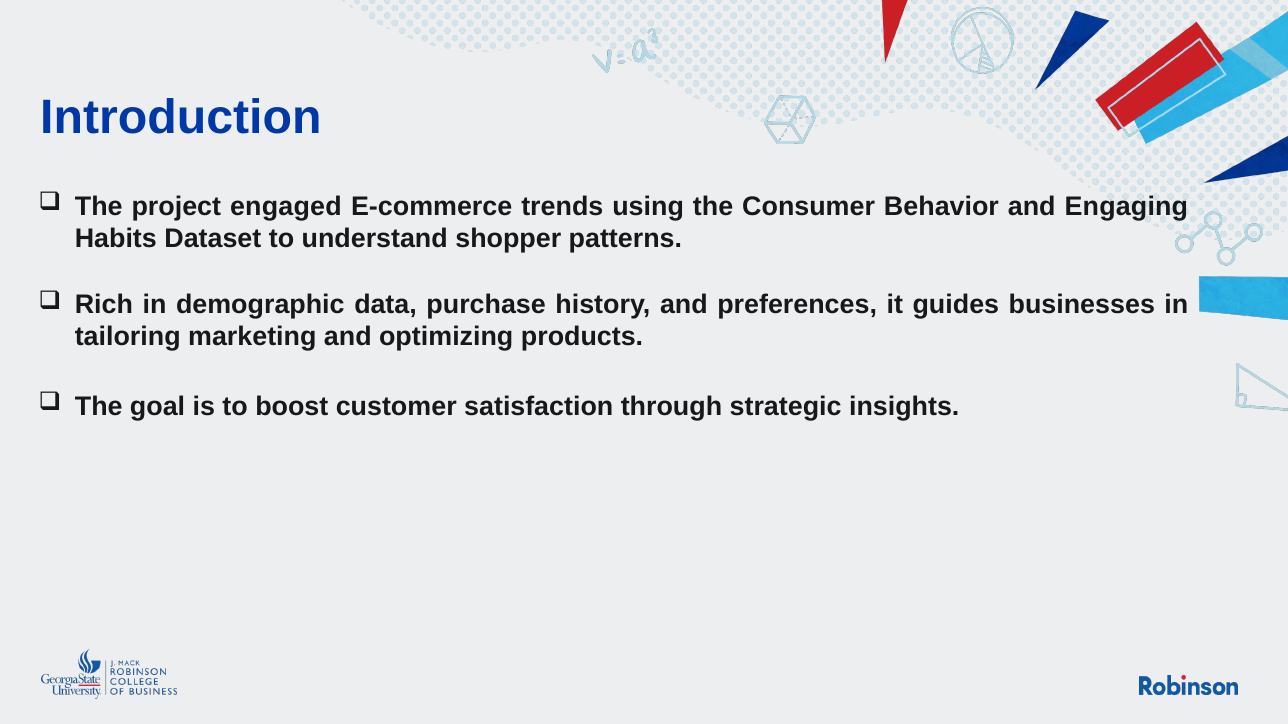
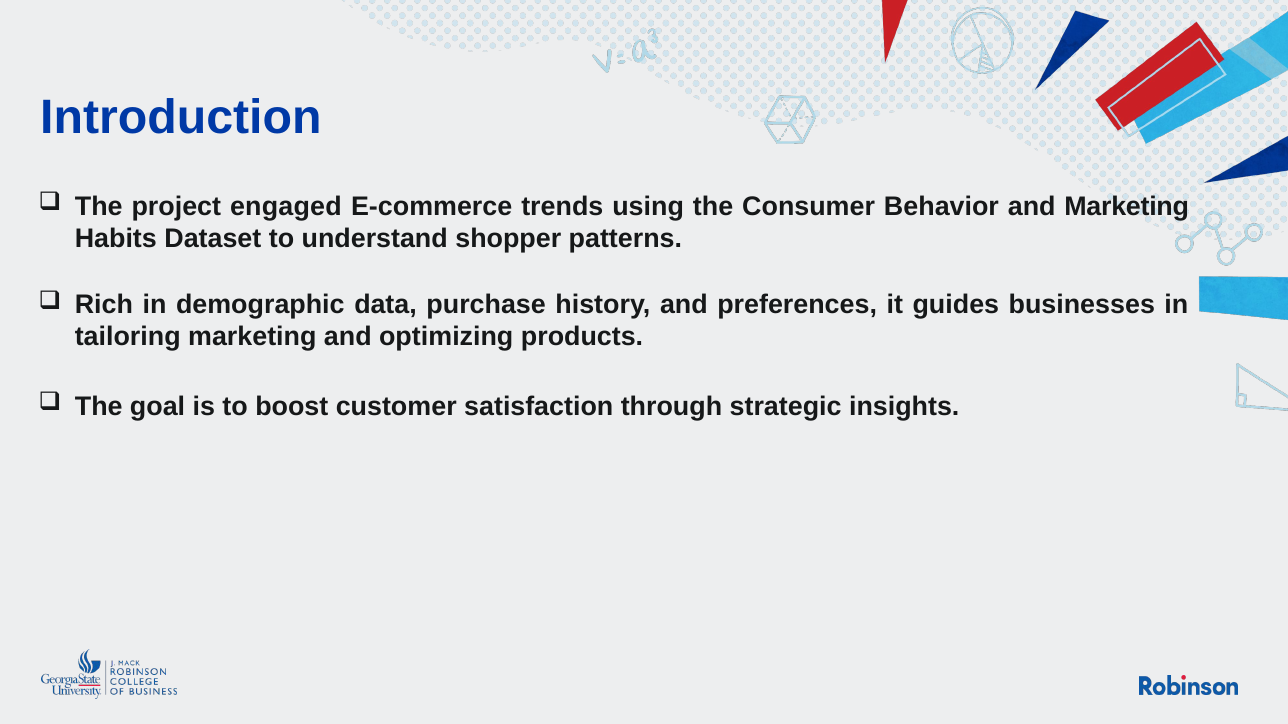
and Engaging: Engaging -> Marketing
